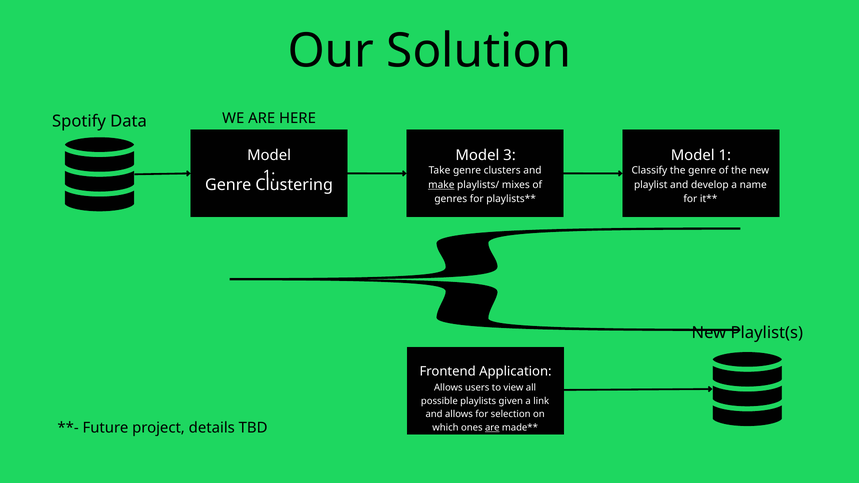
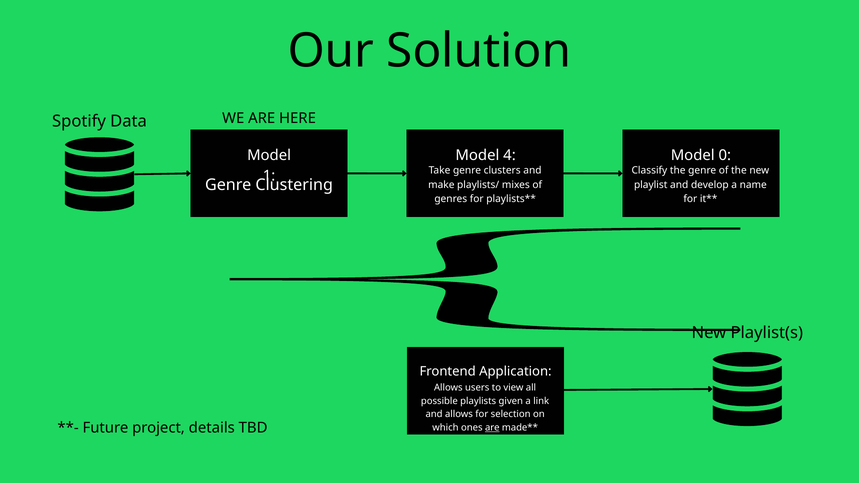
3: 3 -> 4
1 at (725, 155): 1 -> 0
make underline: present -> none
